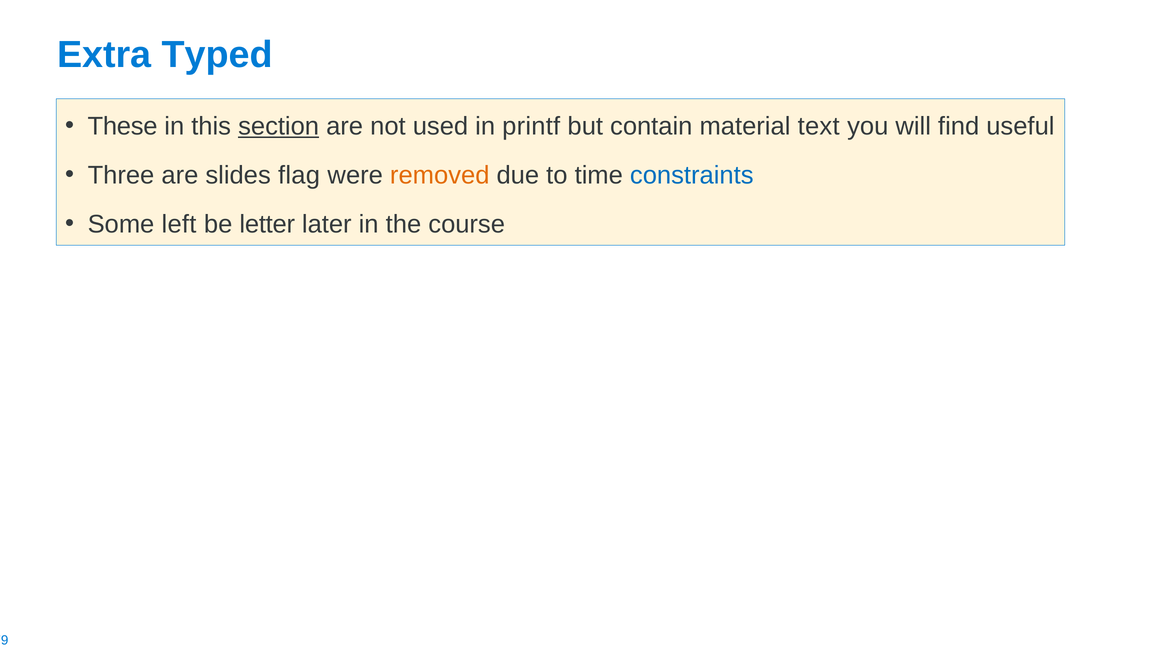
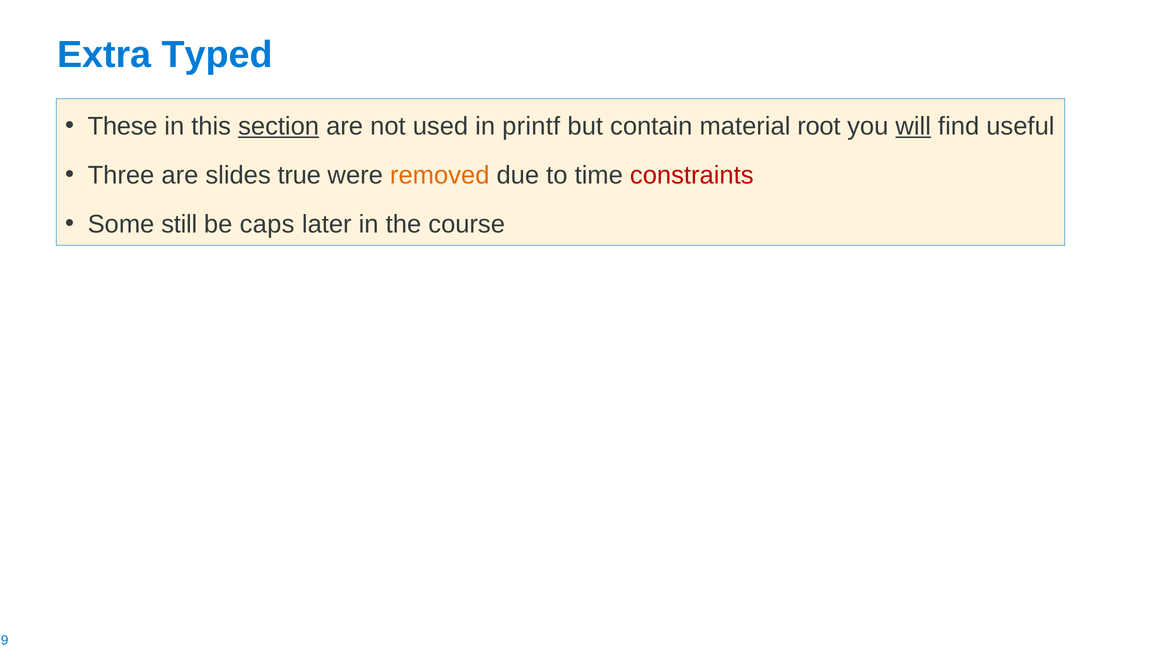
text: text -> root
will underline: none -> present
flag: flag -> true
constraints colour: blue -> red
left: left -> still
letter: letter -> caps
